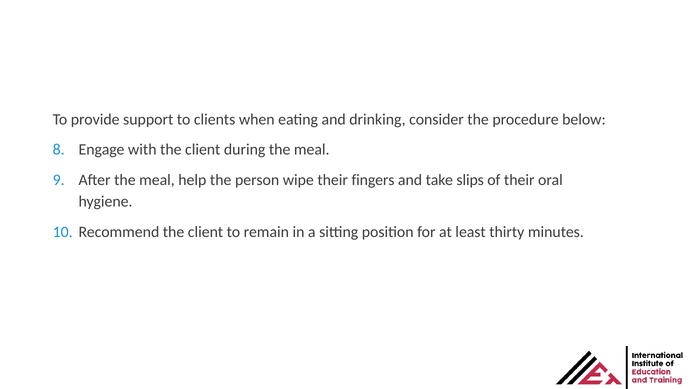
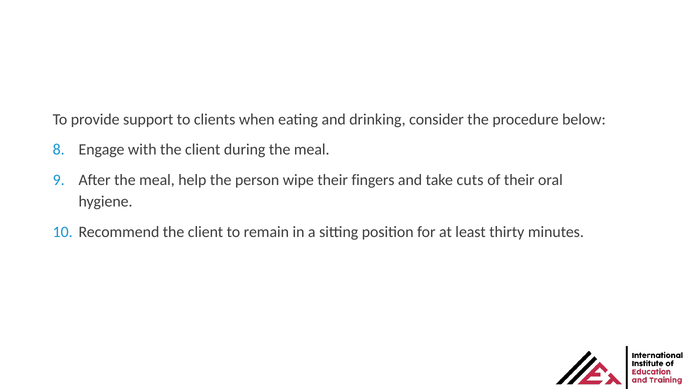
slips: slips -> cuts
